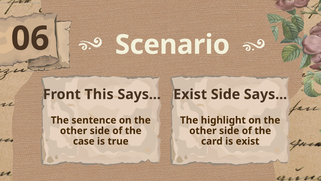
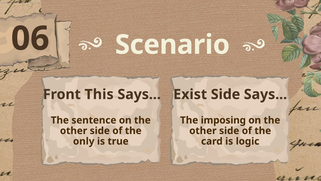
highlight: highlight -> imposing
case: case -> only
is exist: exist -> logic
